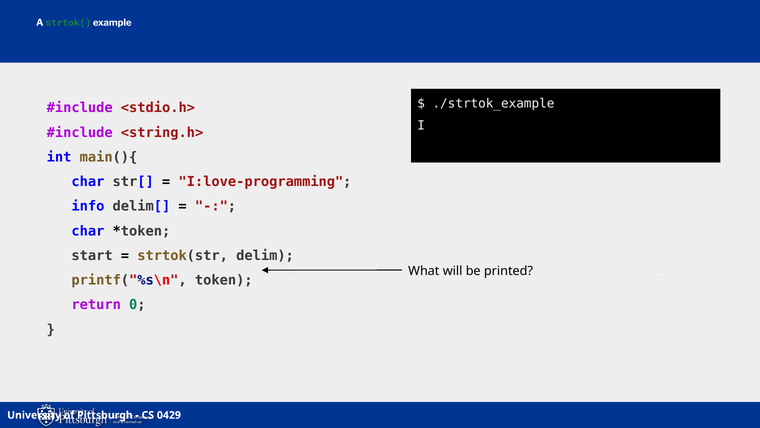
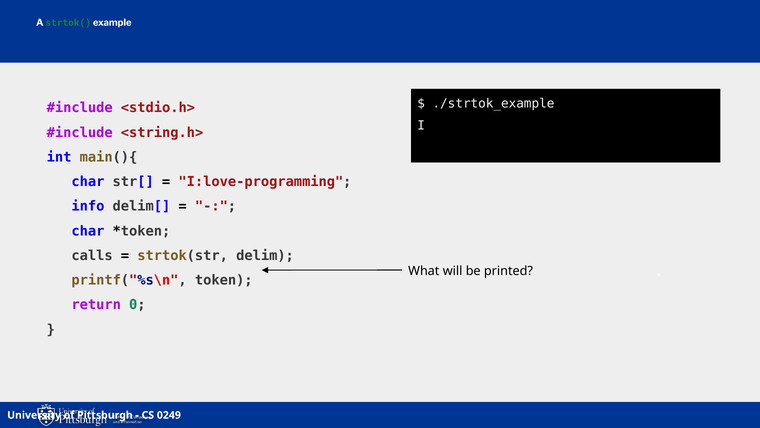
start: start -> calls
0429: 0429 -> 0249
